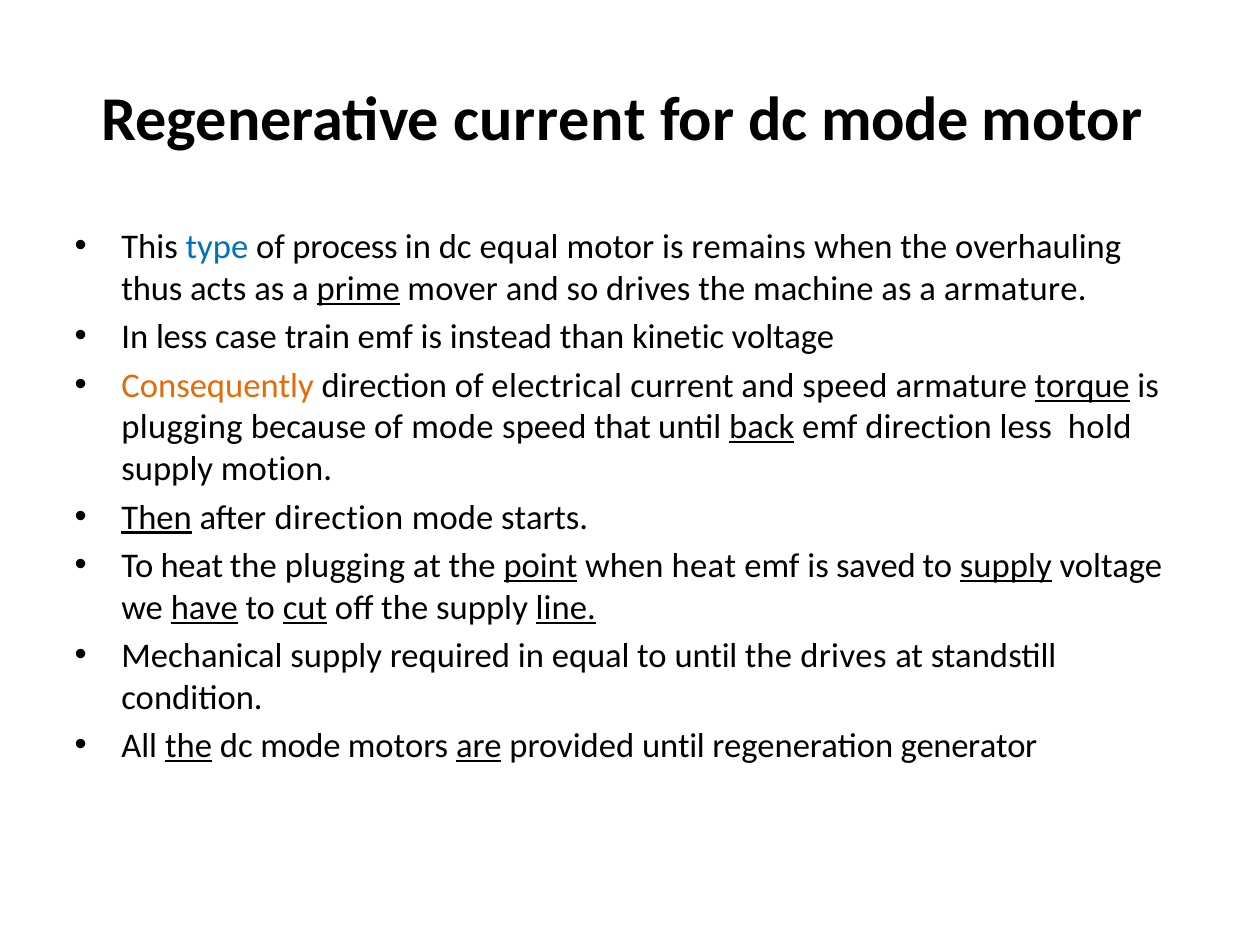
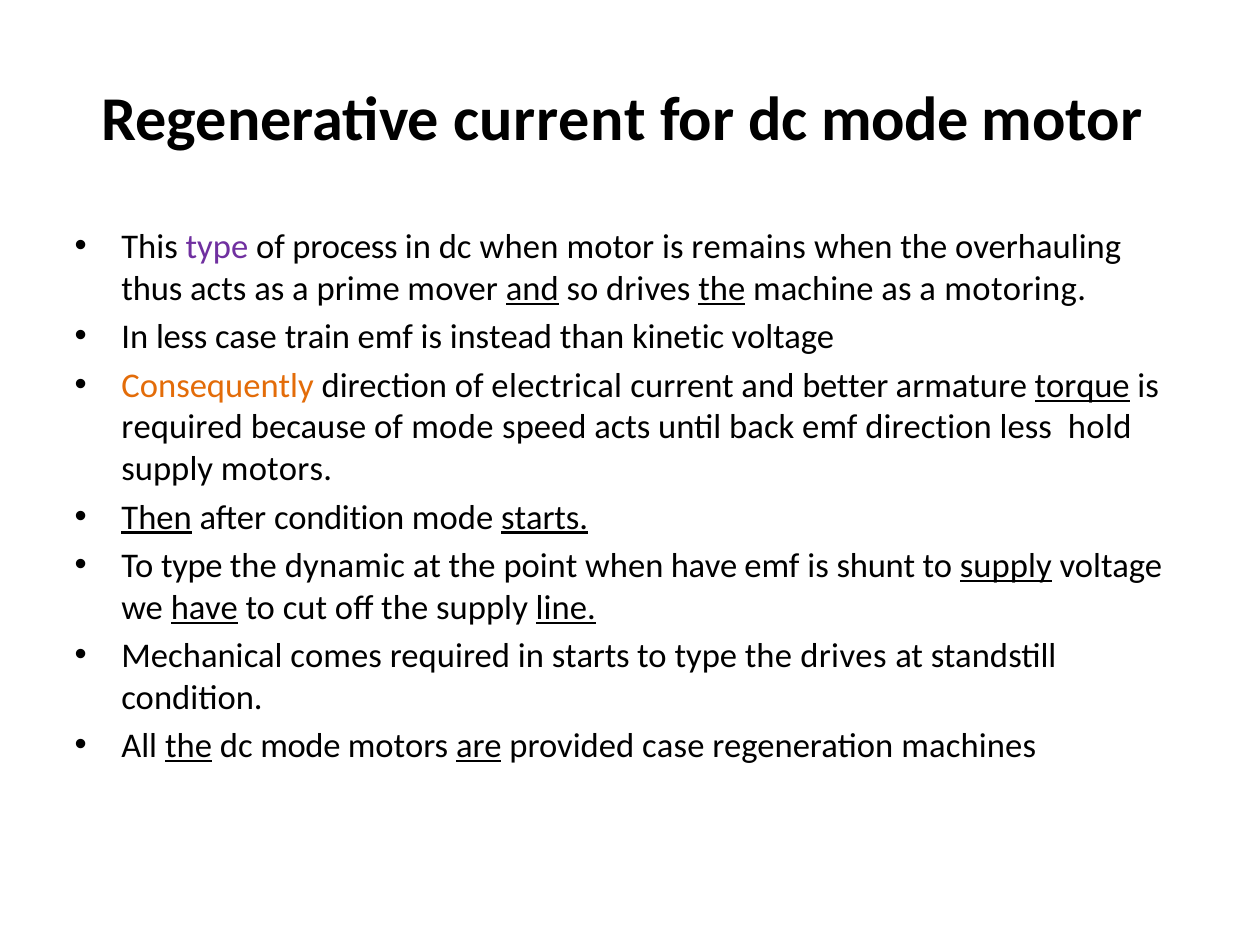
type at (217, 247) colour: blue -> purple
dc equal: equal -> when
prime underline: present -> none
and at (532, 289) underline: none -> present
the at (722, 289) underline: none -> present
a armature: armature -> motoring
and speed: speed -> better
plugging at (182, 427): plugging -> required
speed that: that -> acts
back underline: present -> none
supply motion: motion -> motors
after direction: direction -> condition
starts at (545, 517) underline: none -> present
heat at (192, 566): heat -> type
the plugging: plugging -> dynamic
point underline: present -> none
when heat: heat -> have
saved: saved -> shunt
cut underline: present -> none
Mechanical supply: supply -> comes
in equal: equal -> starts
until at (706, 656): until -> type
provided until: until -> case
generator: generator -> machines
